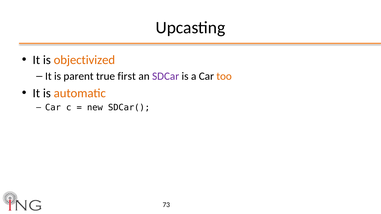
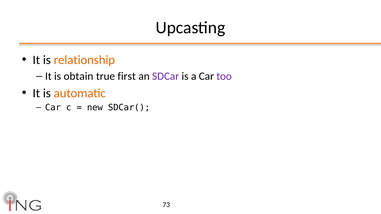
objectivized: objectivized -> relationship
parent: parent -> obtain
too colour: orange -> purple
